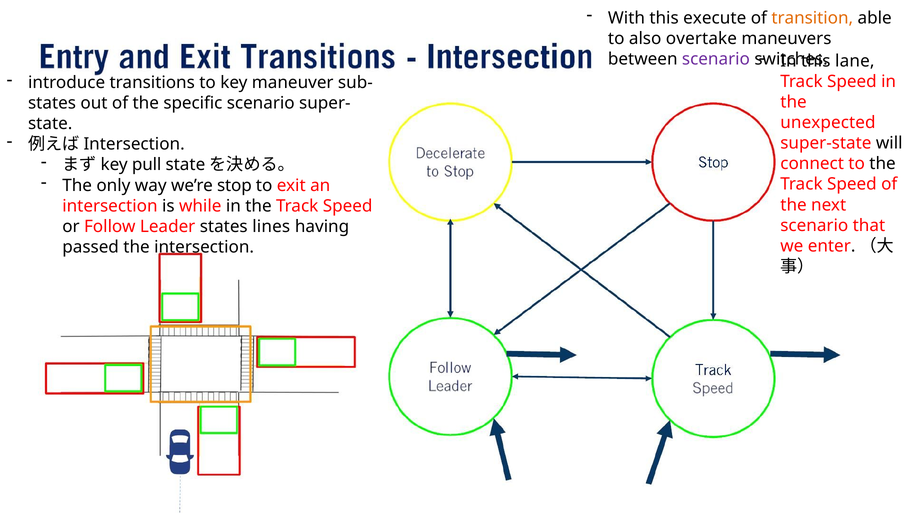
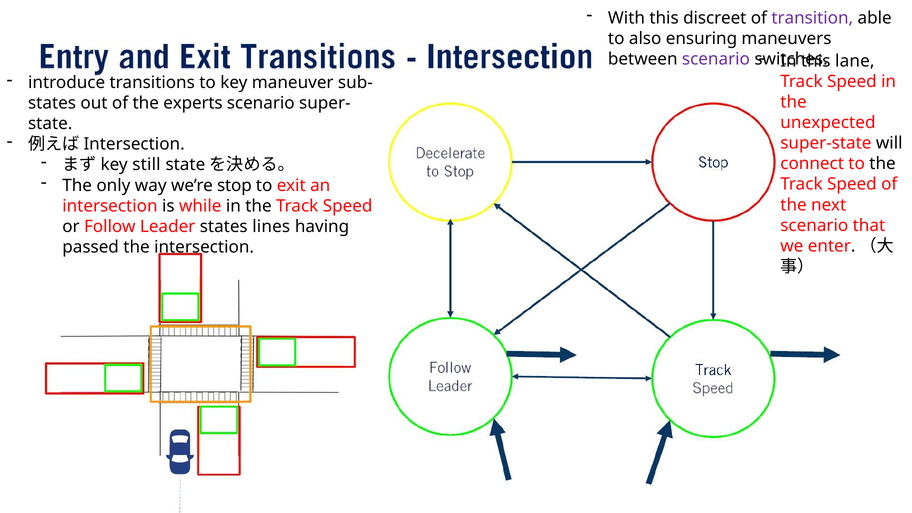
execute: execute -> discreet
transition colour: orange -> purple
overtake: overtake -> ensuring
specific: specific -> experts
pull: pull -> still
